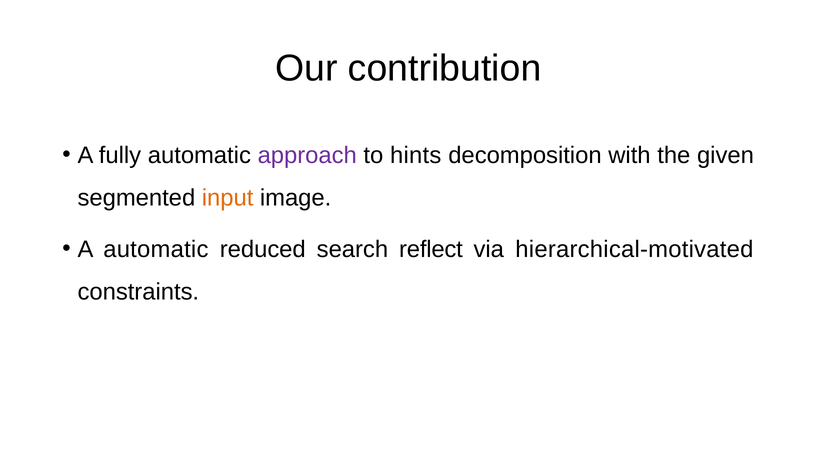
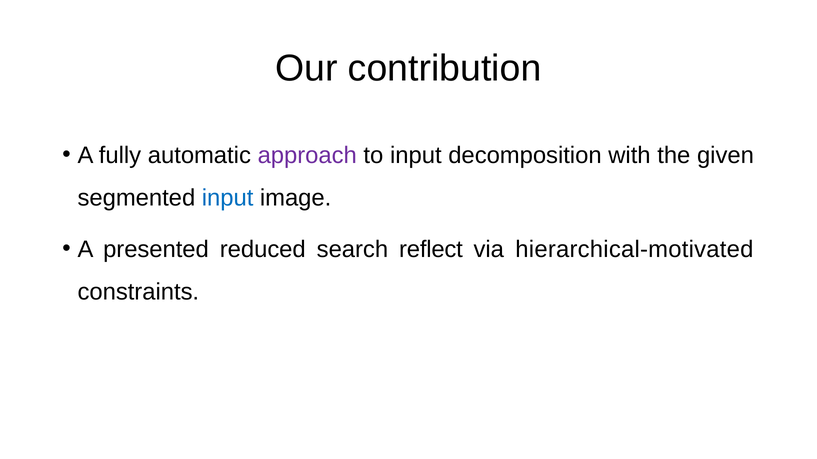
to hints: hints -> input
input at (228, 198) colour: orange -> blue
A automatic: automatic -> presented
